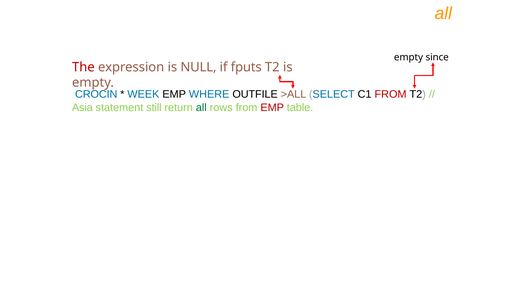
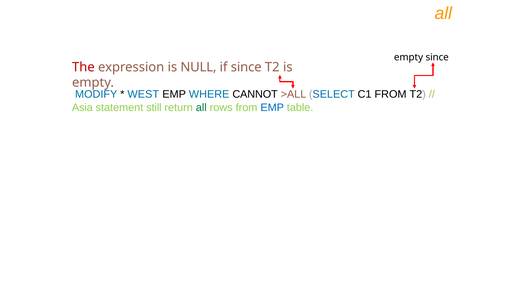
if fputs: fputs -> since
CROCIN: CROCIN -> MODIFY
WEEK: WEEK -> WEST
OUTFILE: OUTFILE -> CANNOT
FROM at (391, 94) colour: red -> black
EMP at (272, 107) colour: red -> blue
